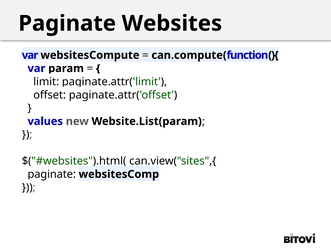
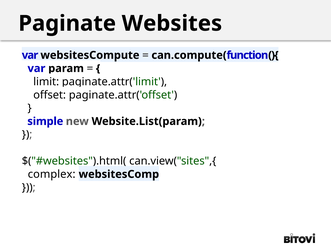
values: values -> simple
paginate at (52, 174): paginate -> complex
